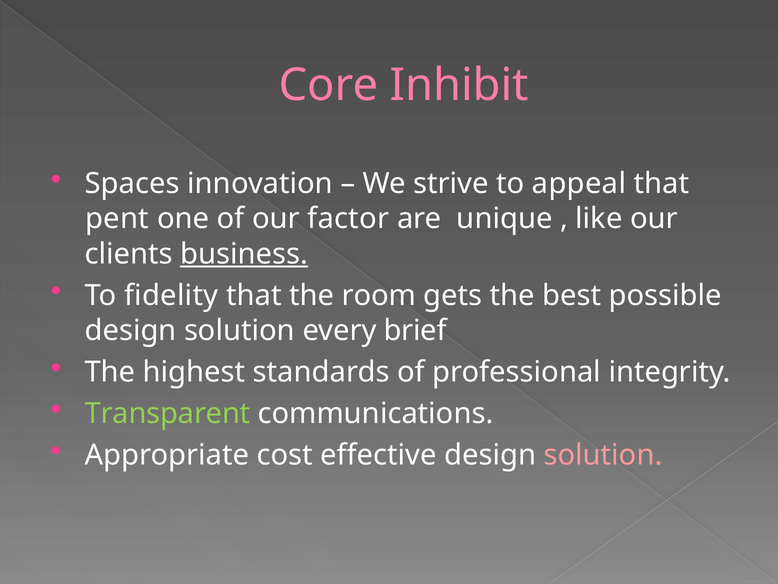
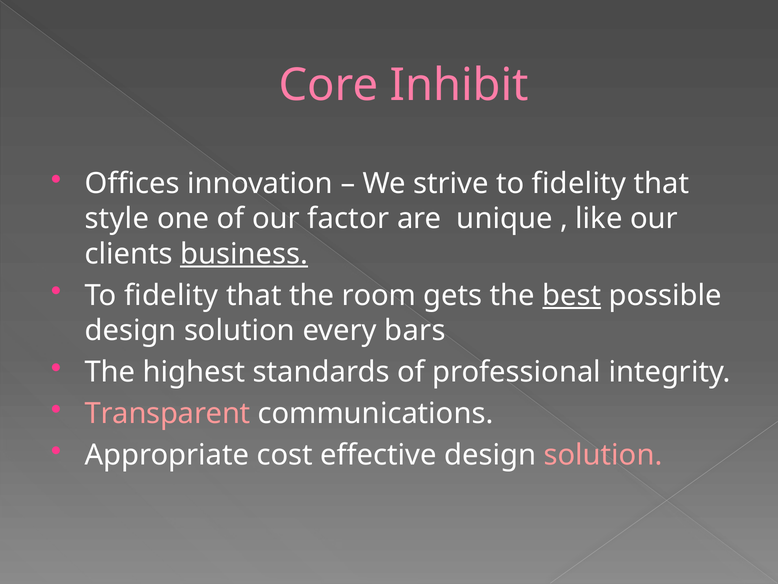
Spaces: Spaces -> Offices
strive to appeal: appeal -> fidelity
pent: pent -> style
best underline: none -> present
brief: brief -> bars
Transparent colour: light green -> pink
